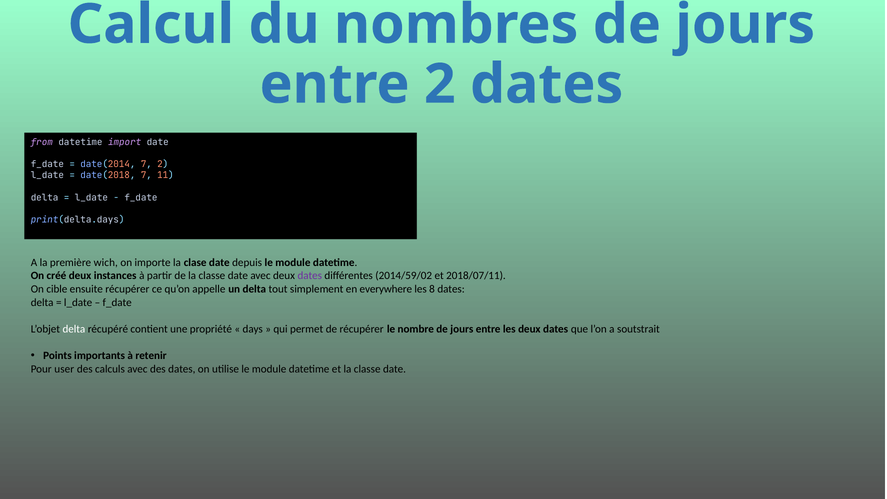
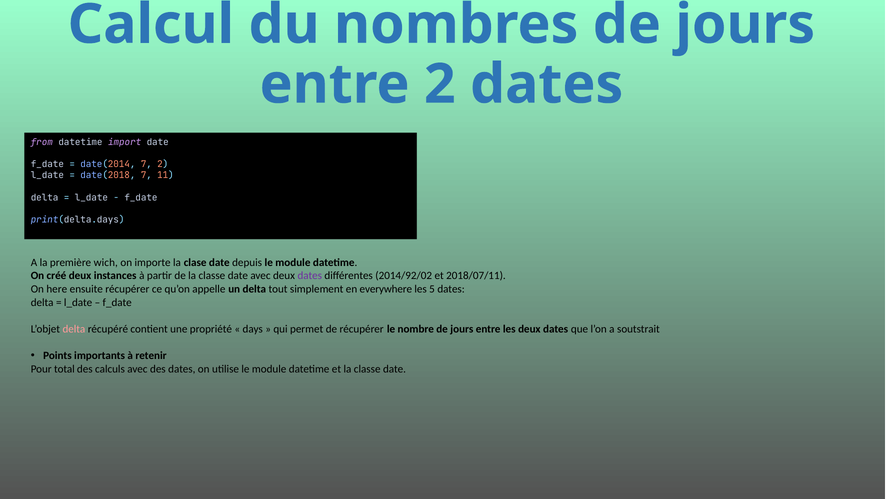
2014/59/02: 2014/59/02 -> 2014/92/02
cible: cible -> here
8: 8 -> 5
delta at (74, 329) colour: white -> pink
user: user -> total
